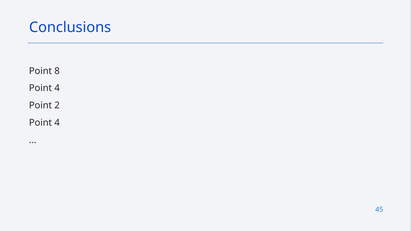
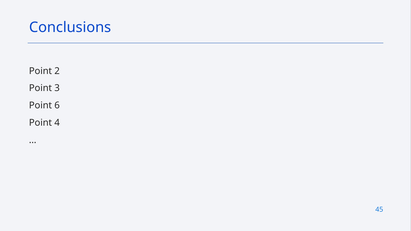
8: 8 -> 2
4 at (57, 88): 4 -> 3
2: 2 -> 6
